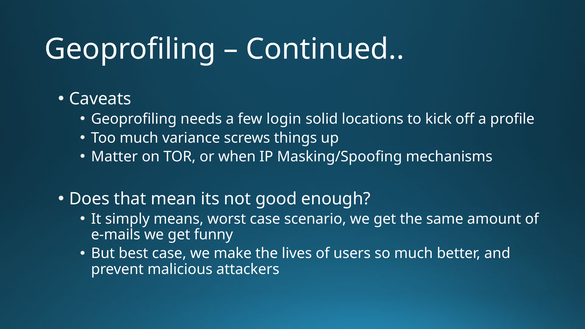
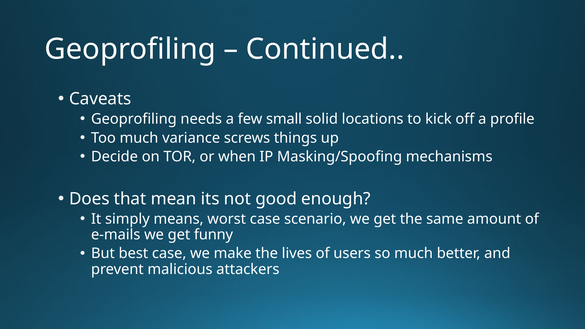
login: login -> small
Matter: Matter -> Decide
